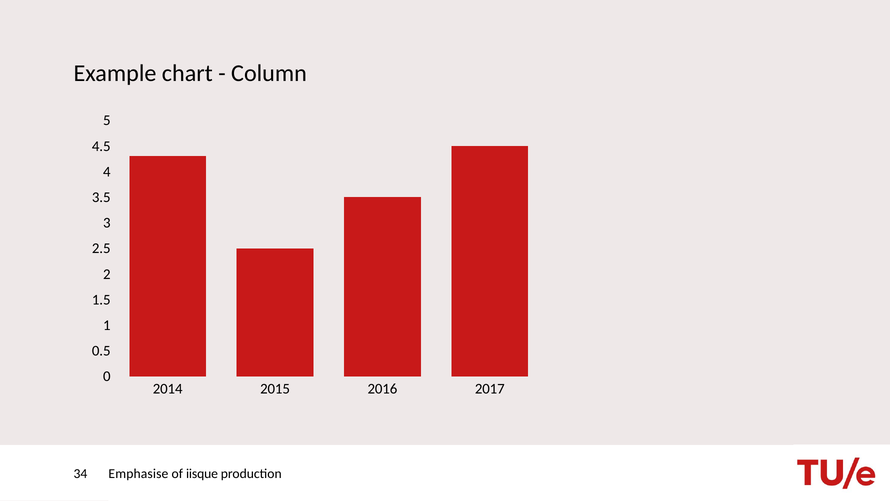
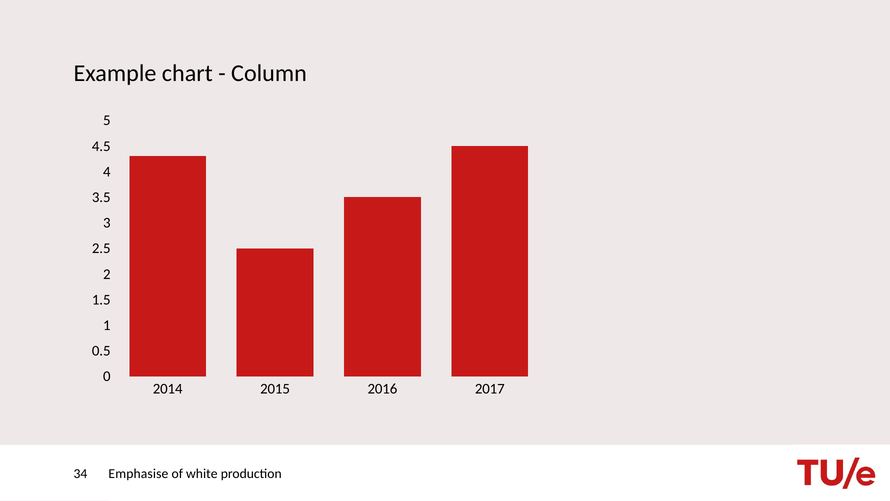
iisque: iisque -> white
